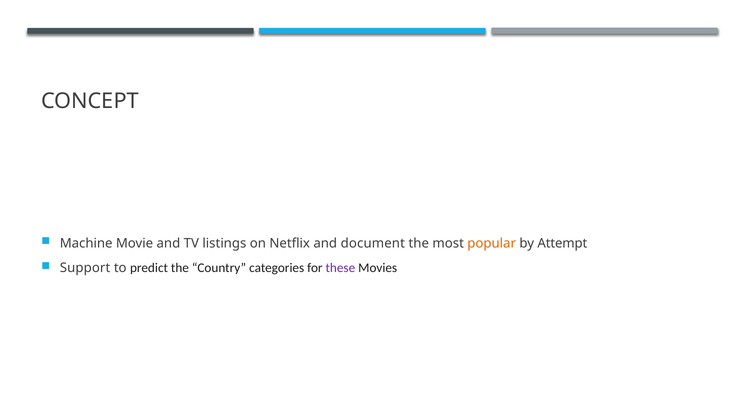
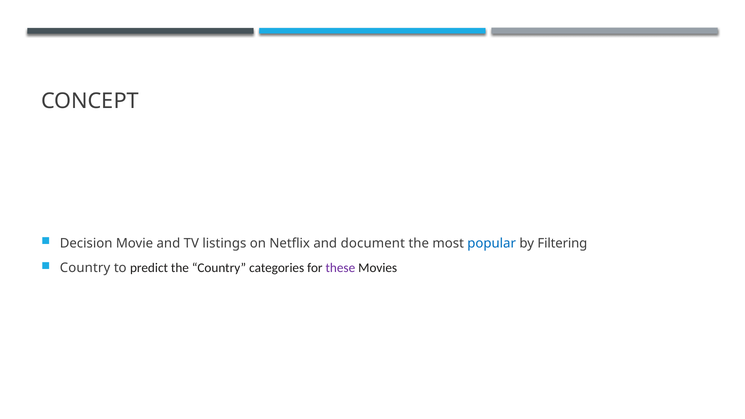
Machine: Machine -> Decision
popular colour: orange -> blue
Attempt: Attempt -> Filtering
Support at (85, 268): Support -> Country
